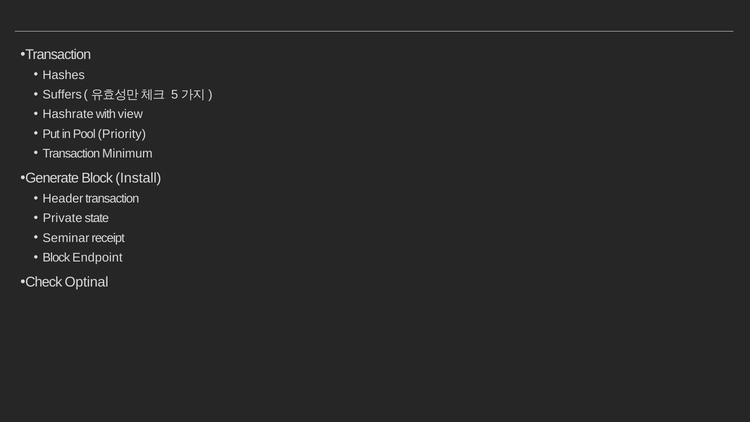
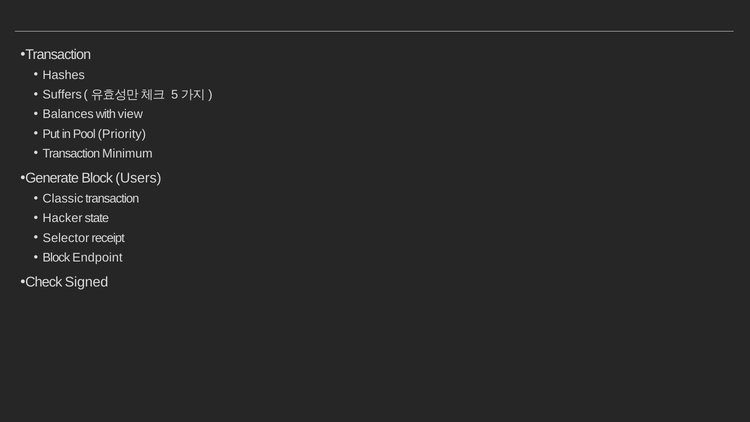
Hashrate: Hashrate -> Balances
Install: Install -> Users
Header: Header -> Classic
Private: Private -> Hacker
Seminar: Seminar -> Selector
Optinal: Optinal -> Signed
